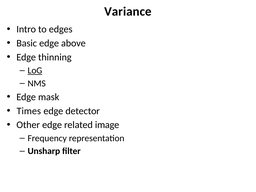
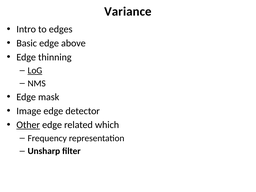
Times: Times -> Image
Other underline: none -> present
image: image -> which
